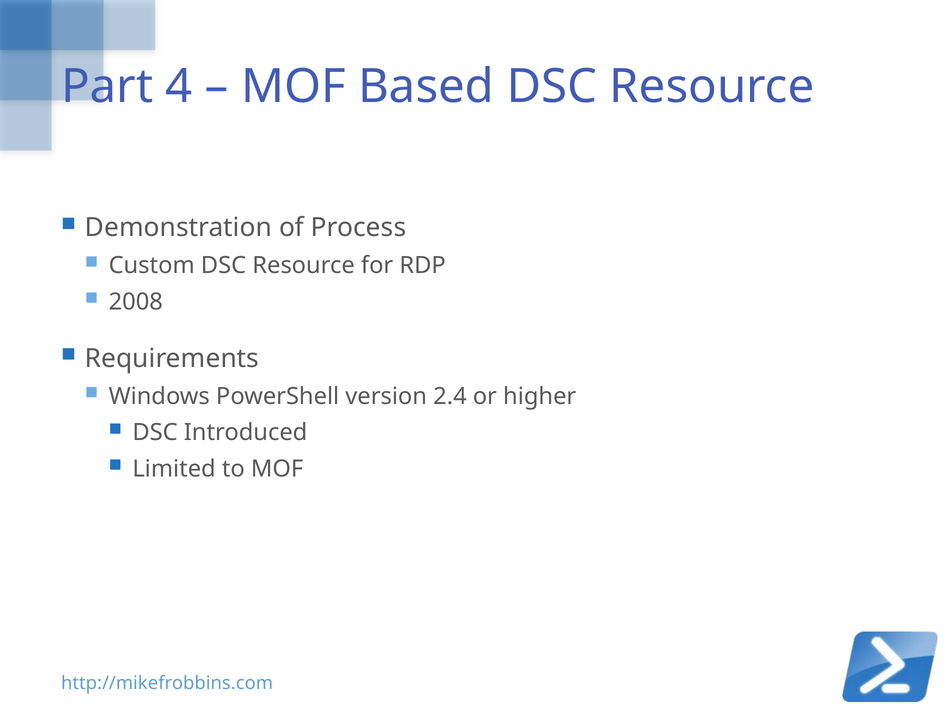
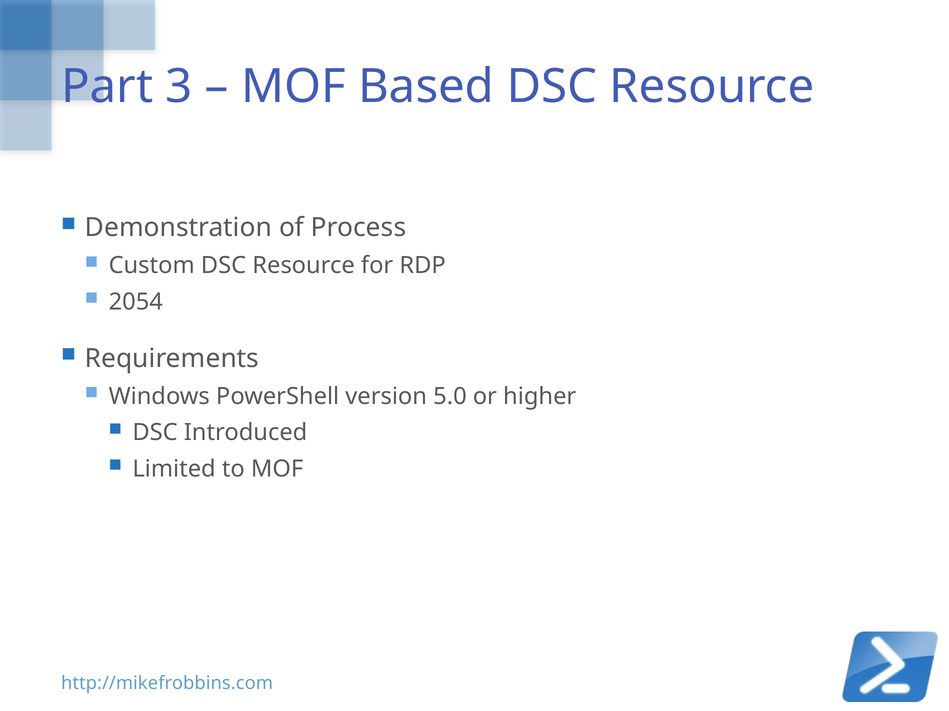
4: 4 -> 3
2008: 2008 -> 2054
2.4: 2.4 -> 5.0
